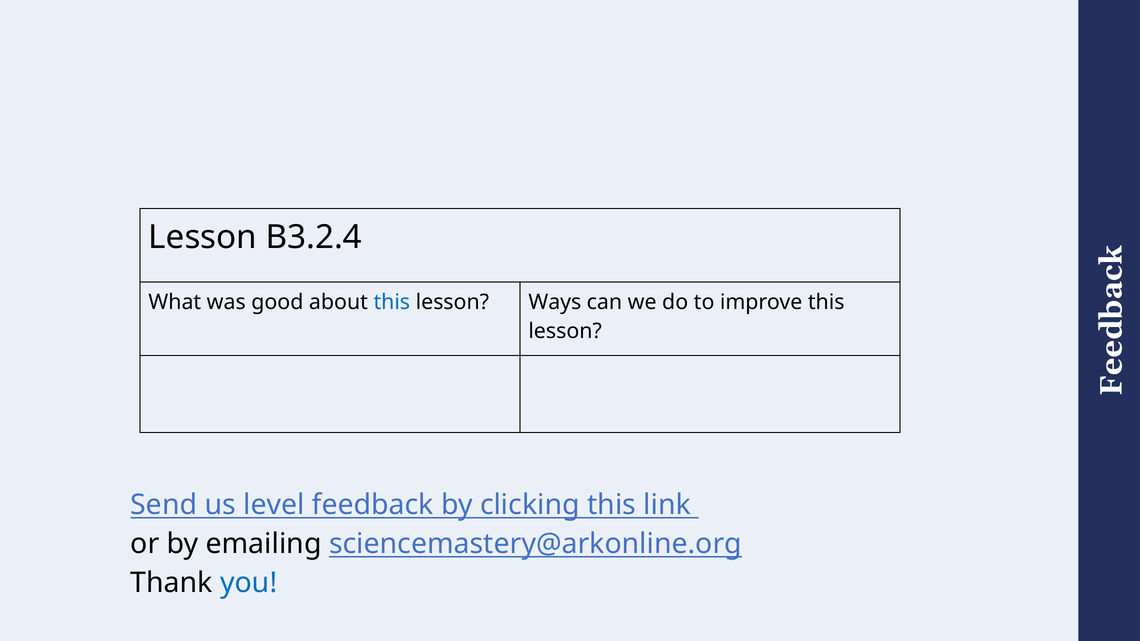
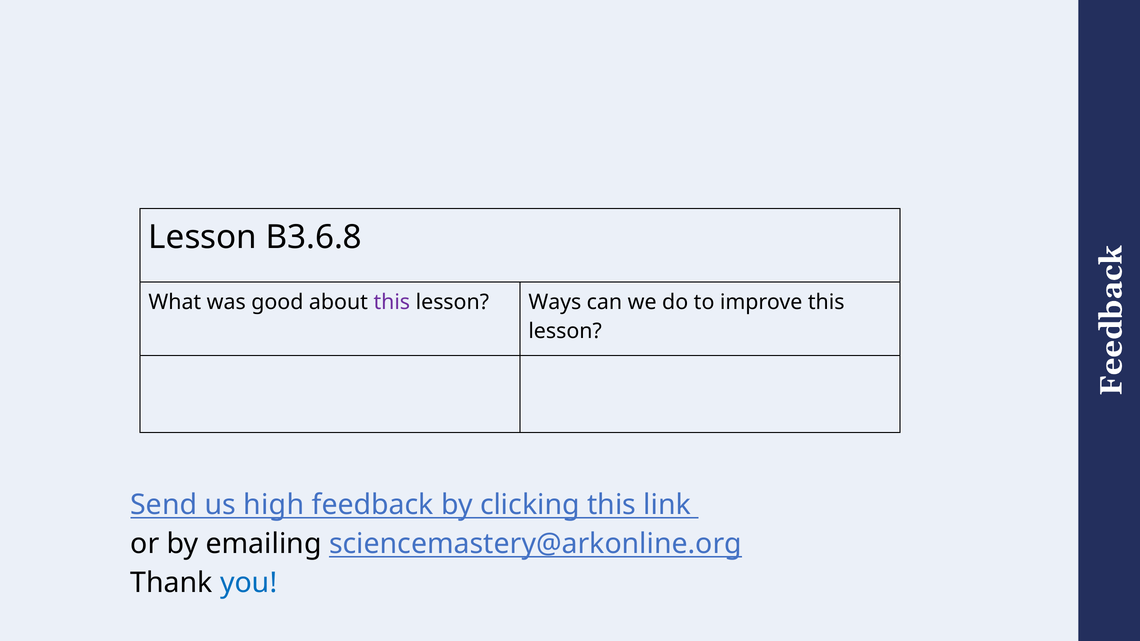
B3.2.4: B3.2.4 -> B3.6.8
this at (392, 302) colour: blue -> purple
level: level -> high
